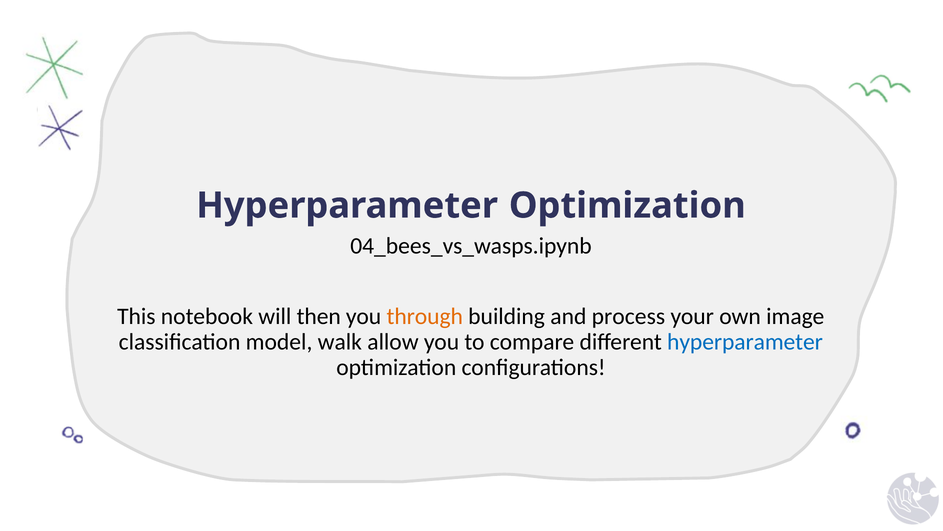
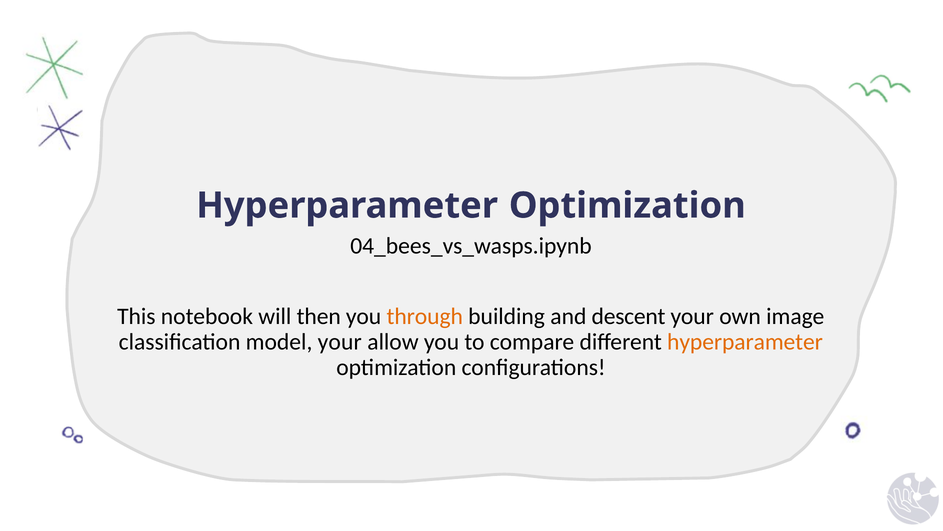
process: process -> descent
model walk: walk -> your
hyperparameter at (745, 342) colour: blue -> orange
